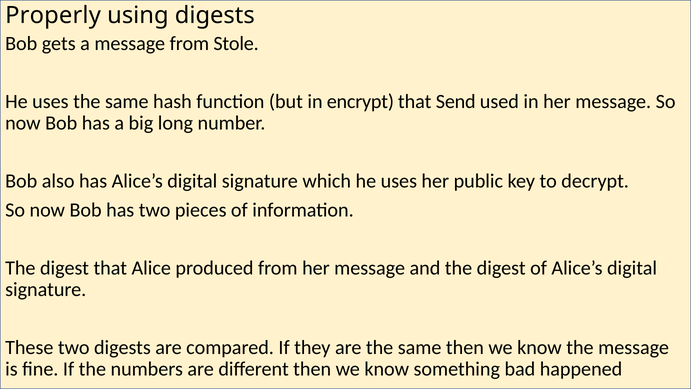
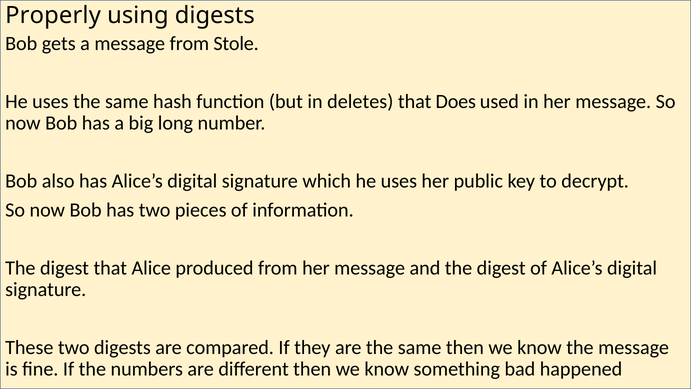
encrypt: encrypt -> deletes
Send: Send -> Does
